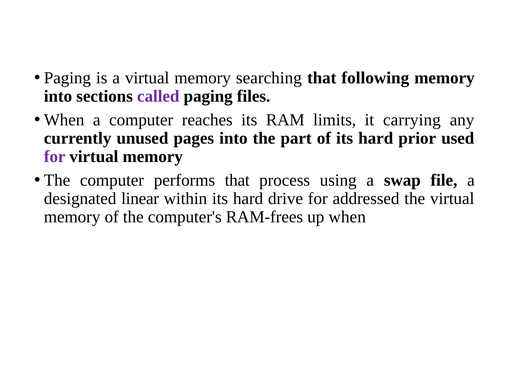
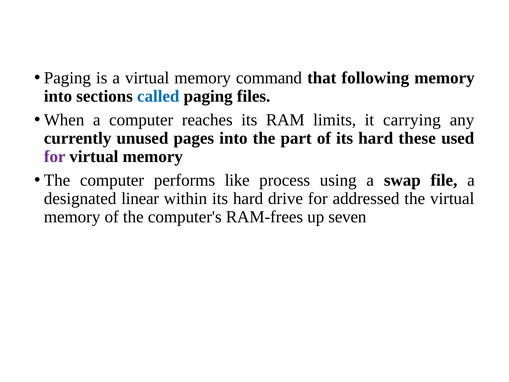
searching: searching -> command
called colour: purple -> blue
prior: prior -> these
performs that: that -> like
up when: when -> seven
